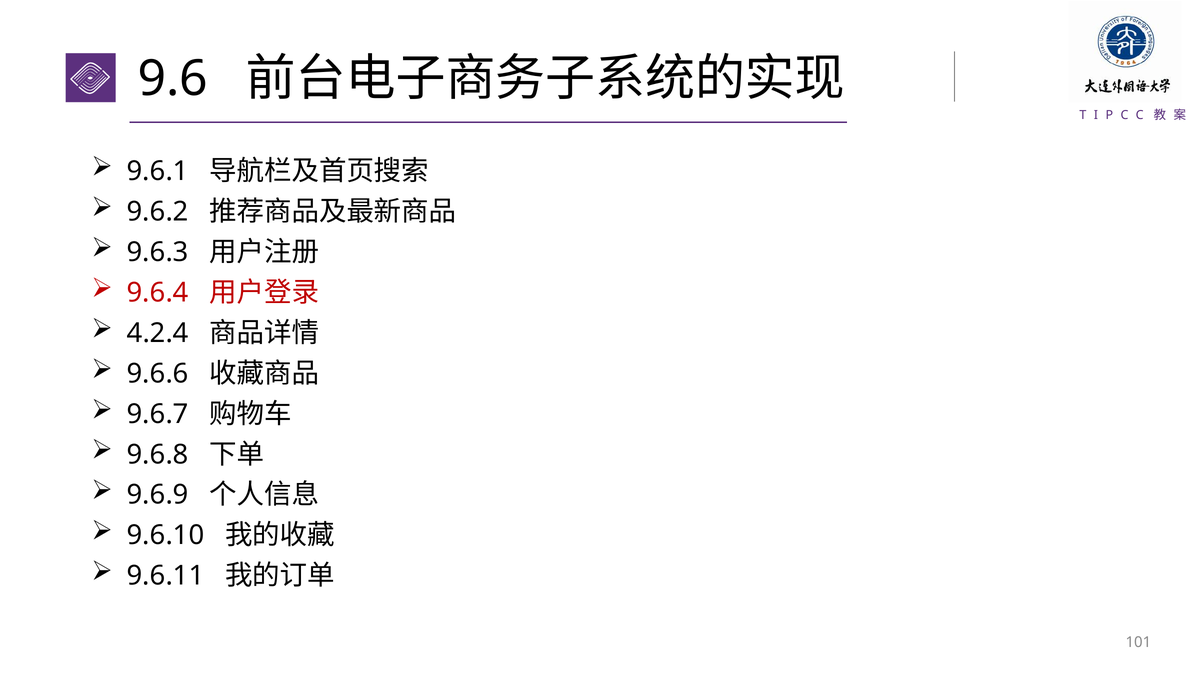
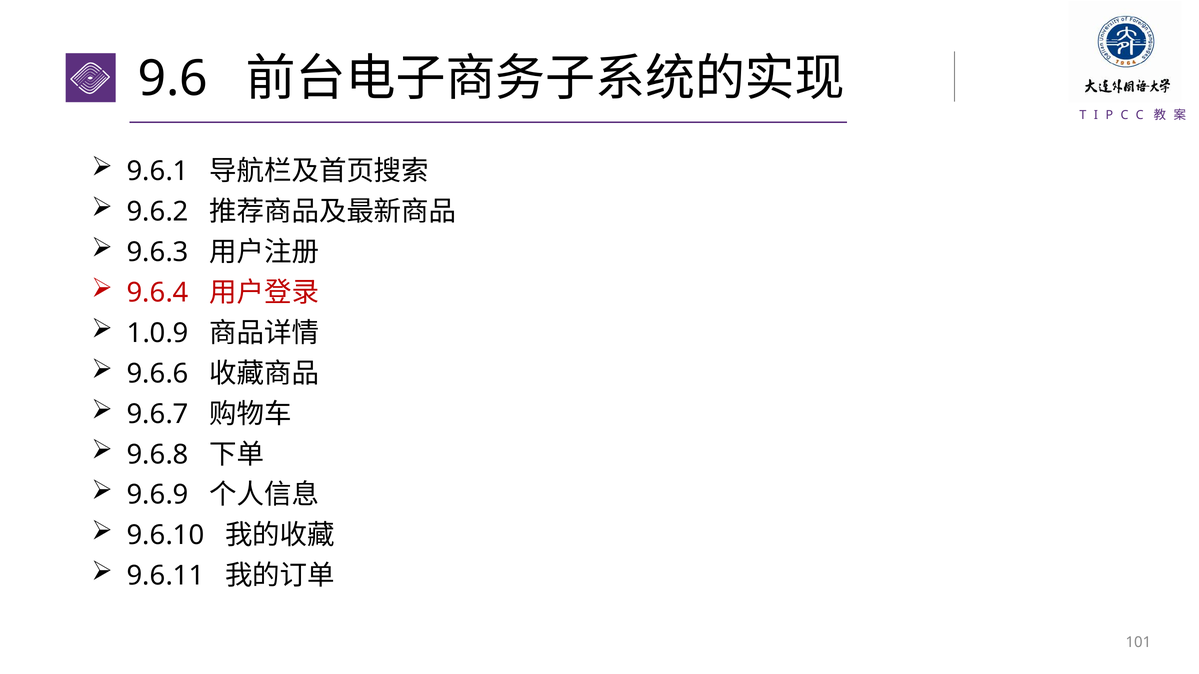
4.2.4: 4.2.4 -> 1.0.9
